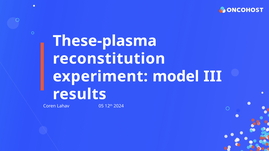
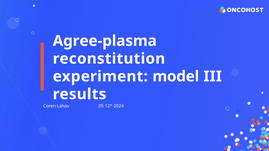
These-plasma: These-plasma -> Agree-plasma
